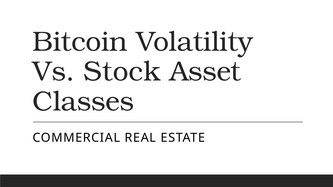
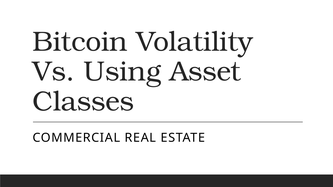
Stock: Stock -> Using
